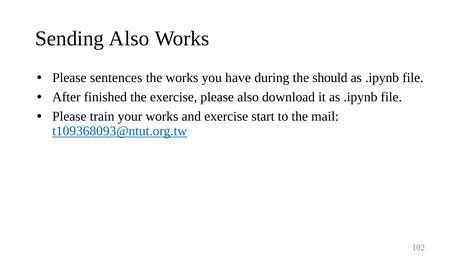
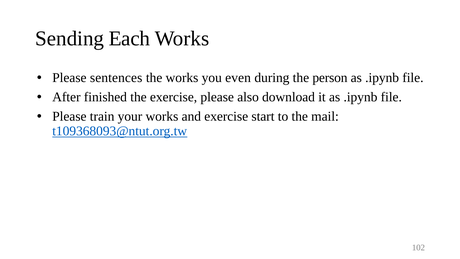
Sending Also: Also -> Each
have: have -> even
should: should -> person
